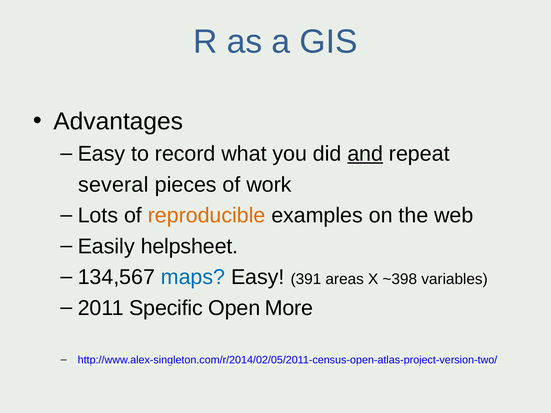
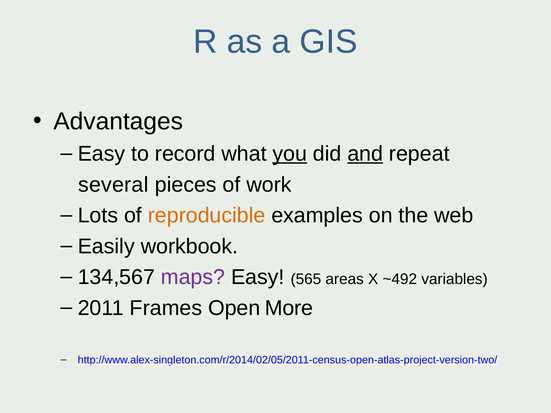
you underline: none -> present
helpsheet: helpsheet -> workbook
maps colour: blue -> purple
391: 391 -> 565
~398: ~398 -> ~492
Specific: Specific -> Frames
